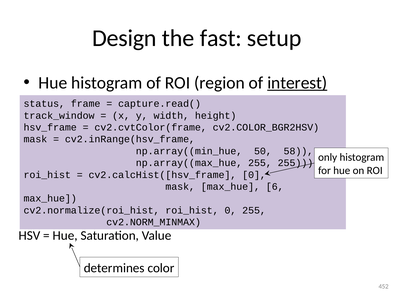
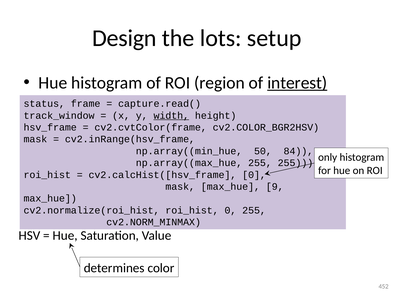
fast: fast -> lots
width underline: none -> present
58: 58 -> 84
6: 6 -> 9
